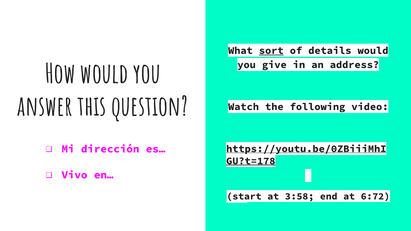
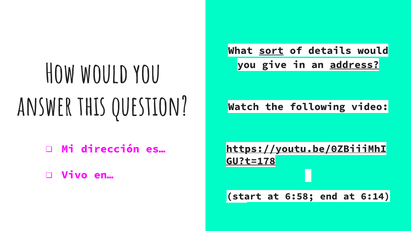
address underline: none -> present
3:58: 3:58 -> 6:58
6:72: 6:72 -> 6:14
